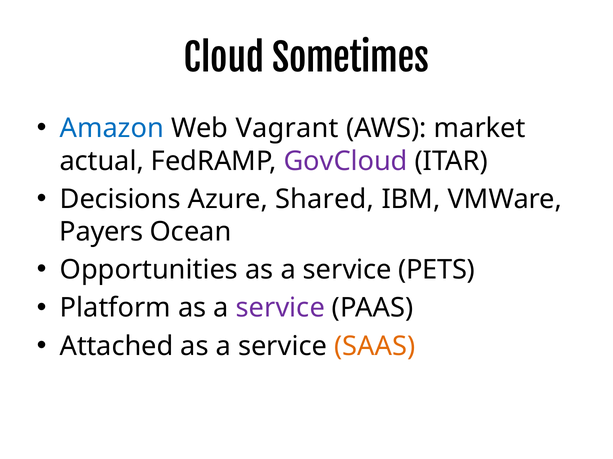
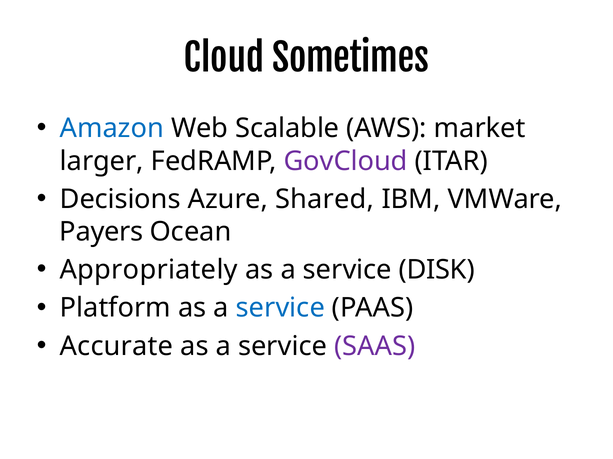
Vagrant: Vagrant -> Scalable
actual: actual -> larger
Opportunities: Opportunities -> Appropriately
PETS: PETS -> DISK
service at (280, 308) colour: purple -> blue
Attached: Attached -> Accurate
SAAS colour: orange -> purple
